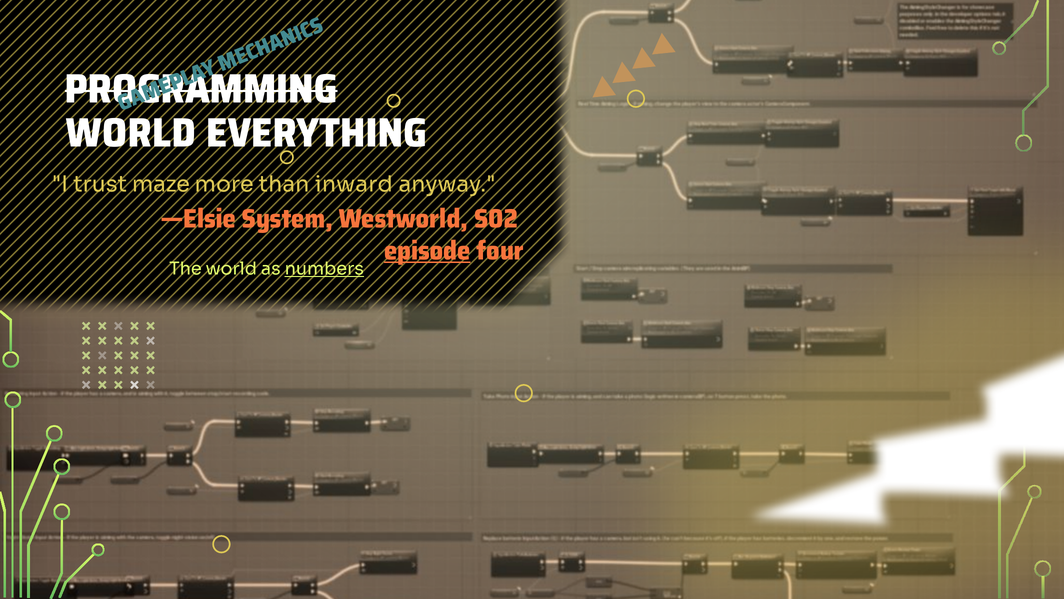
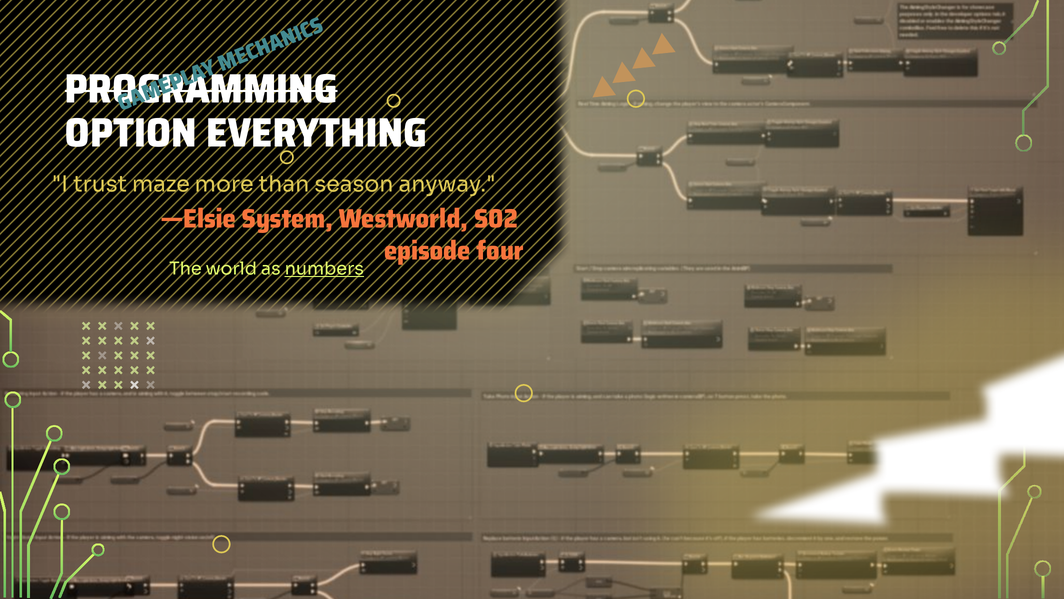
WORLD at (131, 133): WORLD -> OPTION
inward: inward -> season
episode underline: present -> none
